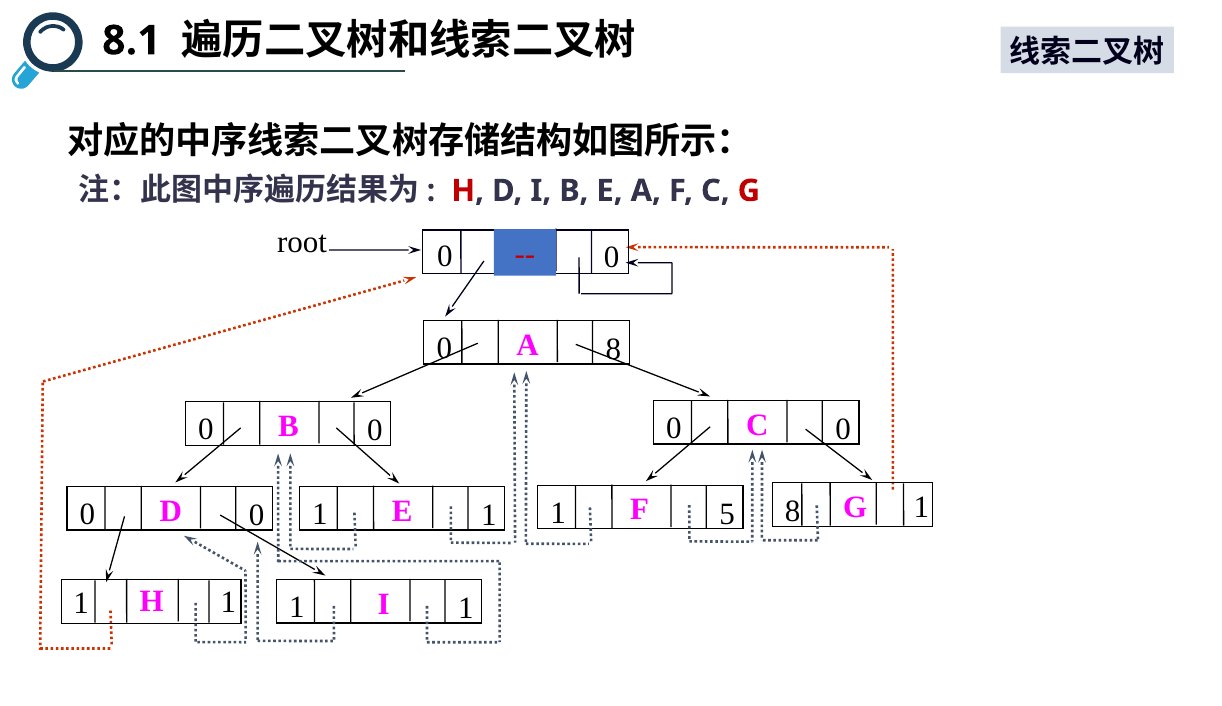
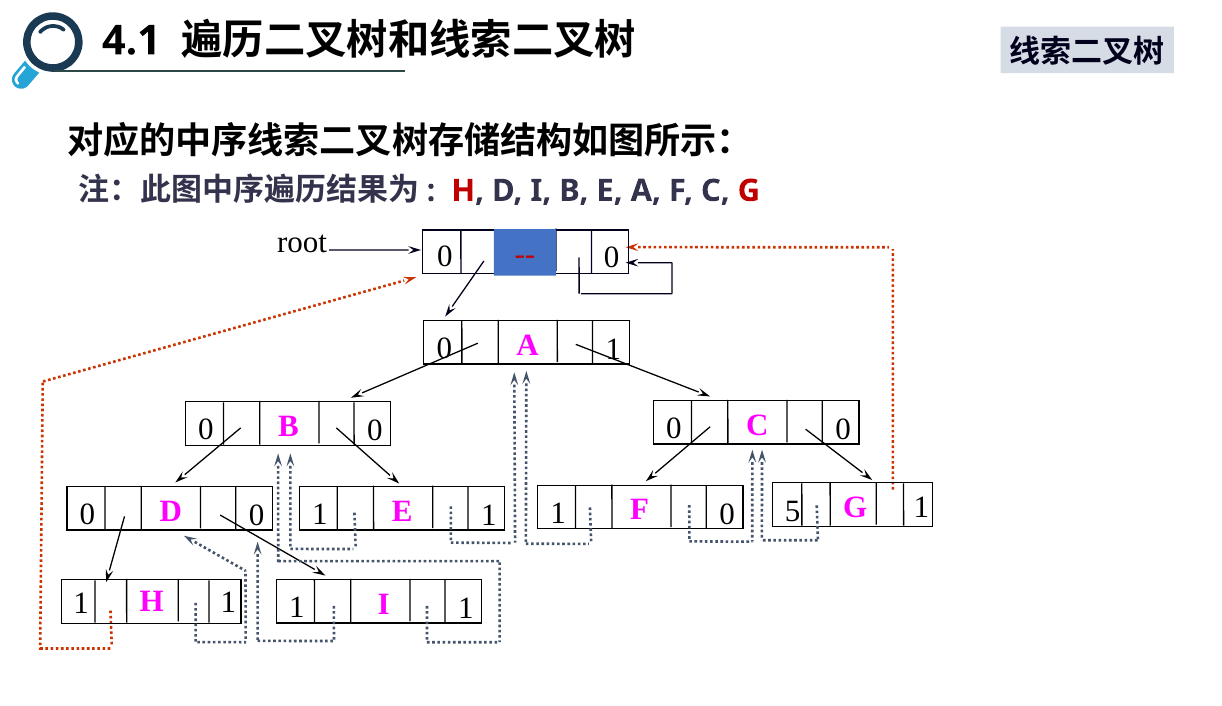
8.1: 8.1 -> 4.1
0 8: 8 -> 1
F 8: 8 -> 5
1 5: 5 -> 0
